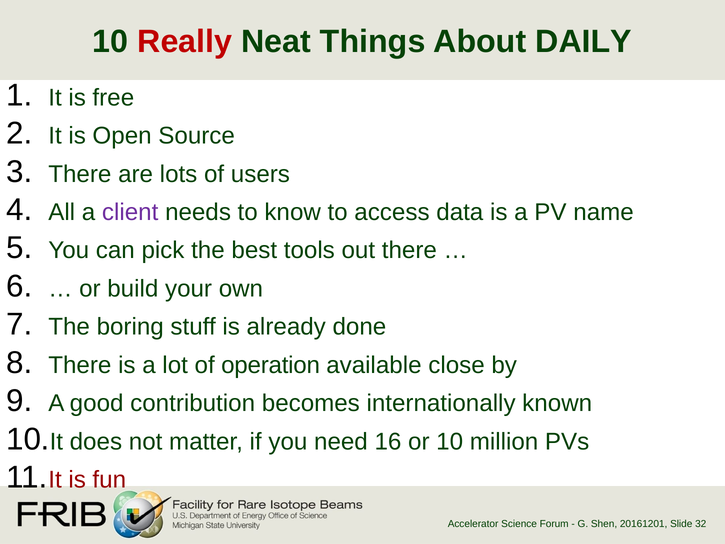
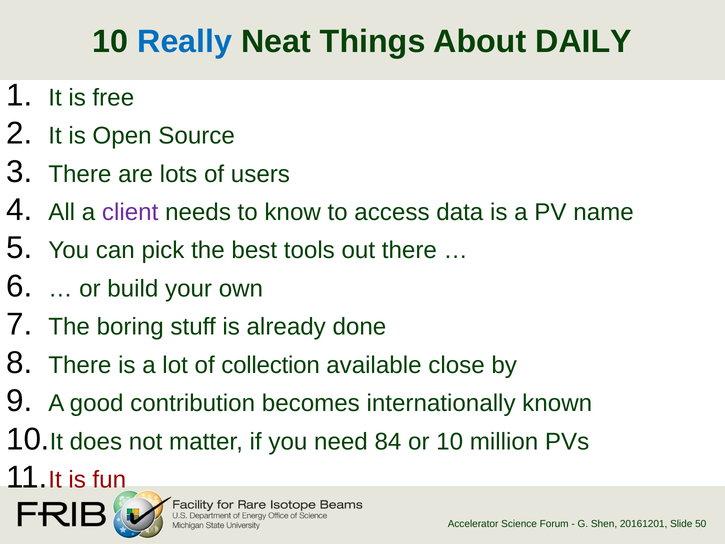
Really colour: red -> blue
operation: operation -> collection
16: 16 -> 84
32: 32 -> 50
